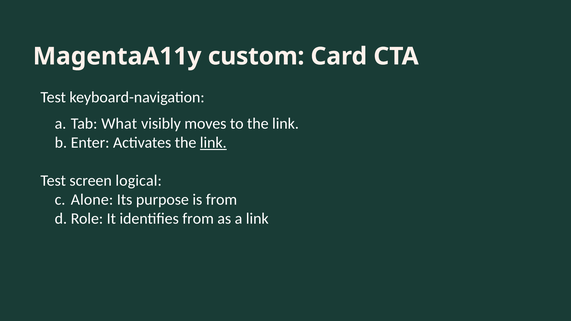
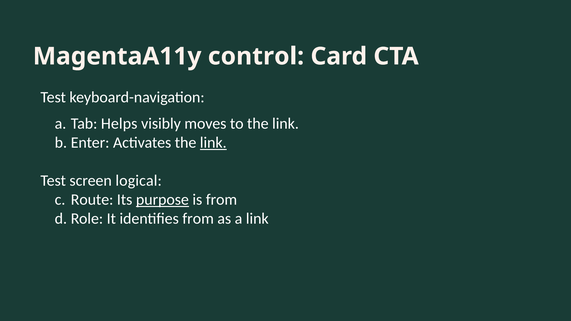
custom: custom -> control
What: What -> Helps
Alone: Alone -> Route
purpose underline: none -> present
